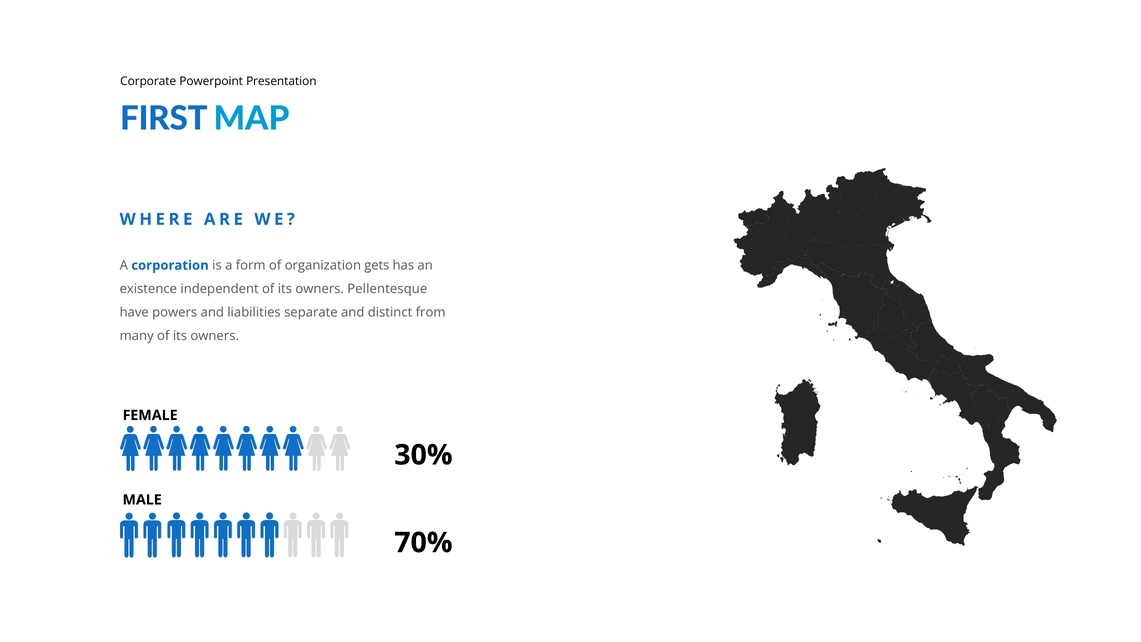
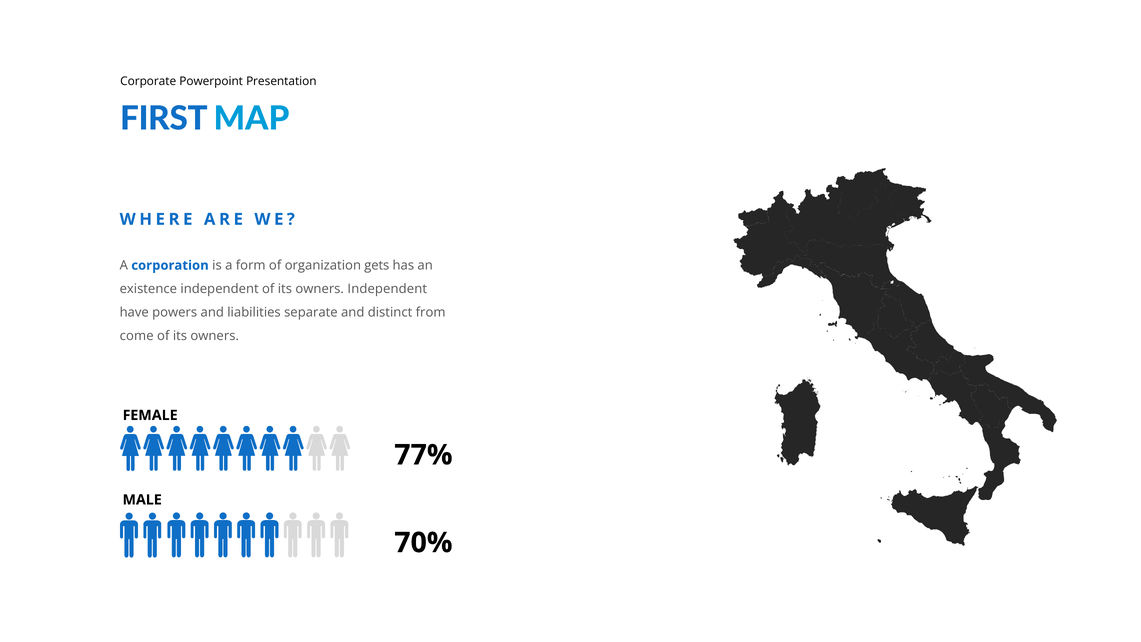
owners Pellentesque: Pellentesque -> Independent
many: many -> come
30%: 30% -> 77%
